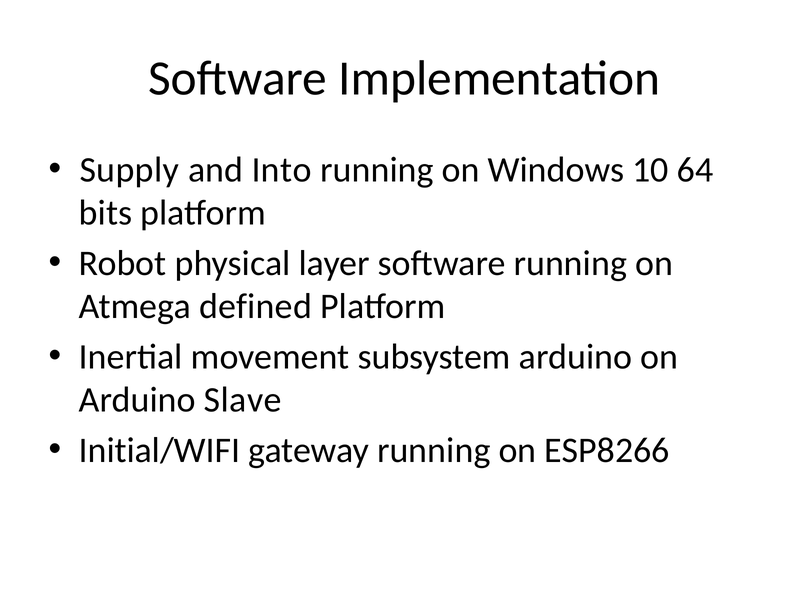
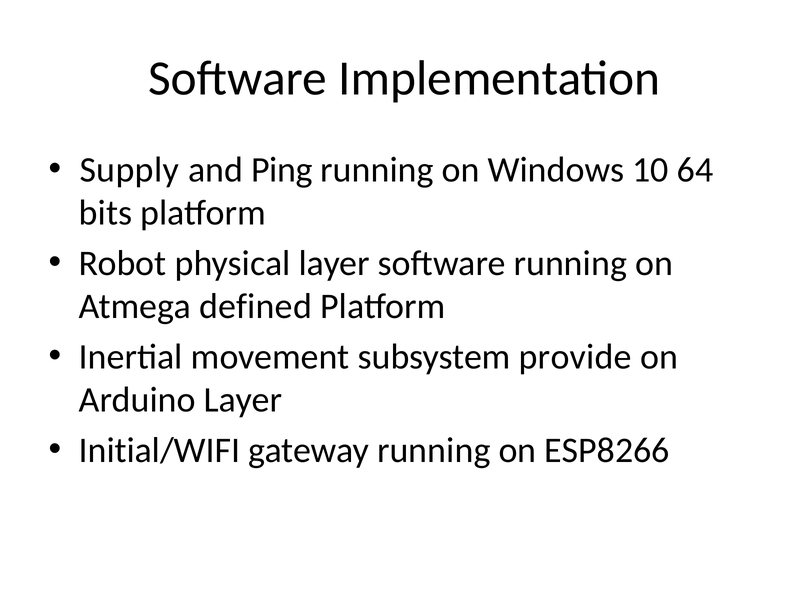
Into: Into -> Ping
subsystem arduino: arduino -> provide
Arduino Slave: Slave -> Layer
